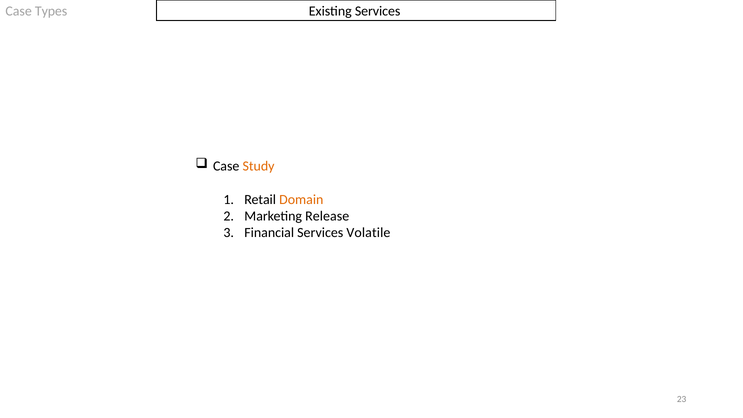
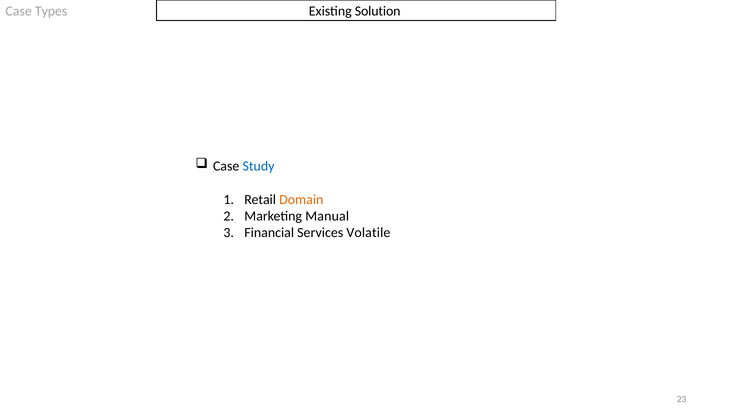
Existing Services: Services -> Solution
Study colour: orange -> blue
Release: Release -> Manual
